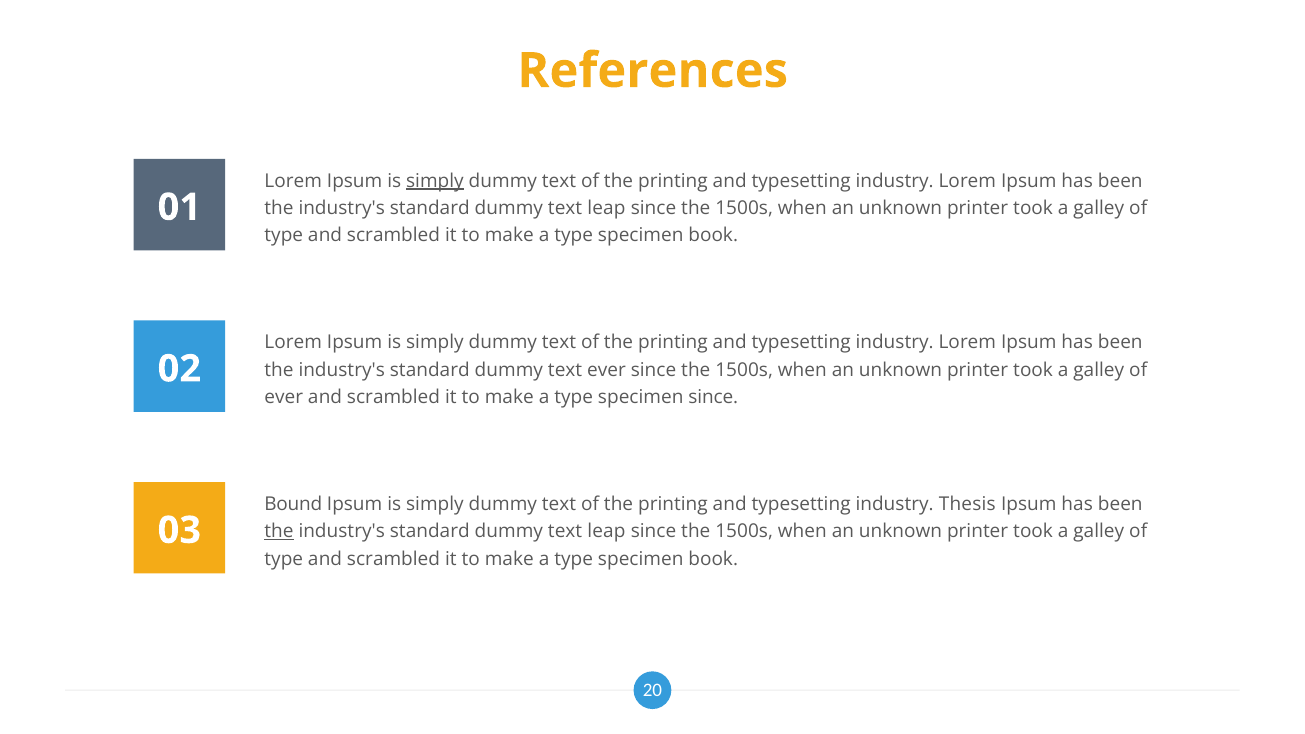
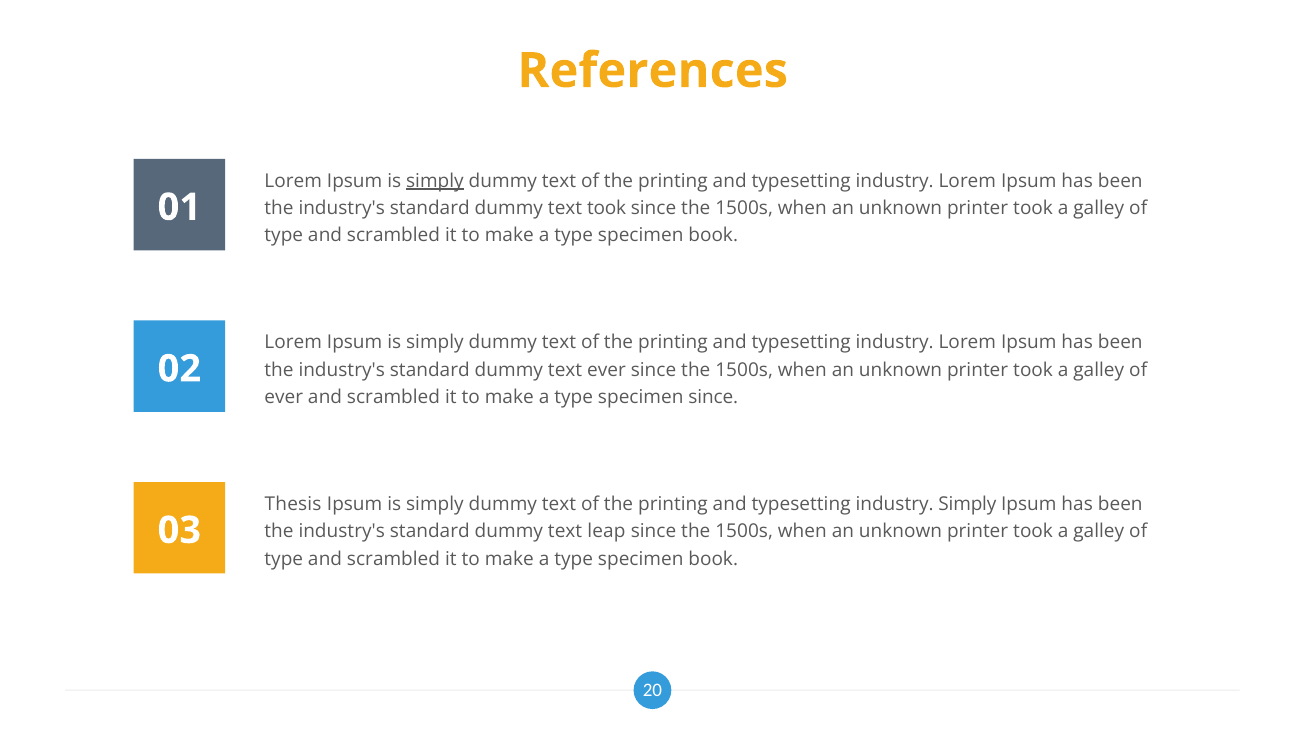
leap at (606, 208): leap -> took
Bound: Bound -> Thesis
industry Thesis: Thesis -> Simply
the at (279, 532) underline: present -> none
